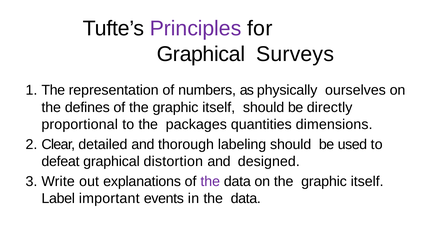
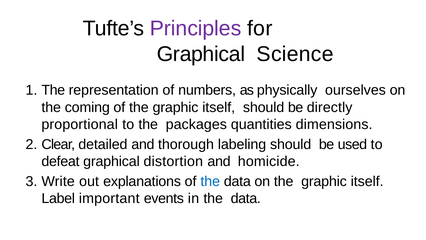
Surveys: Surveys -> Science
defines: defines -> coming
designed: designed -> homicide
the at (210, 181) colour: purple -> blue
